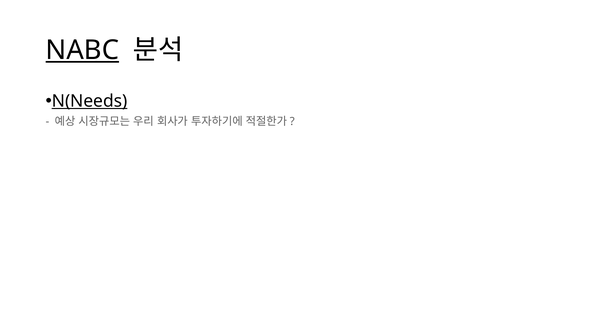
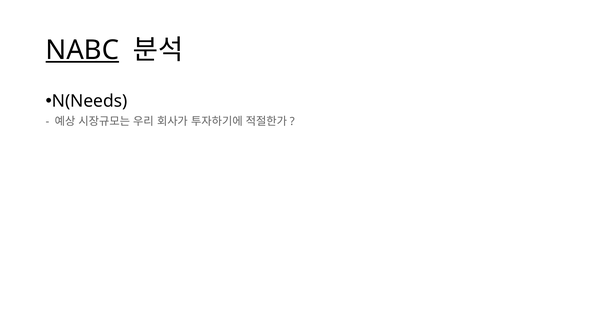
N(Needs underline: present -> none
